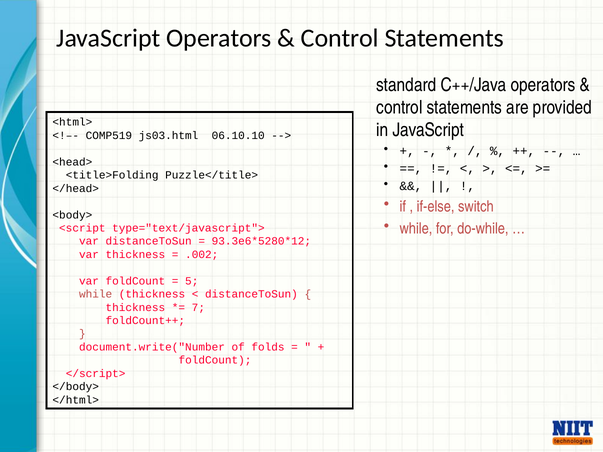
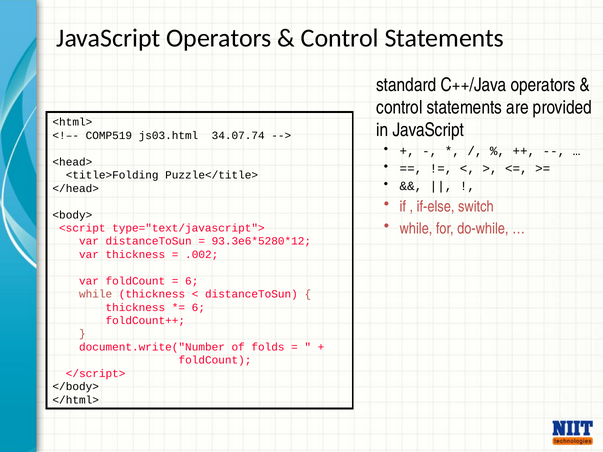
06.10.10: 06.10.10 -> 34.07.74
5 at (192, 281): 5 -> 6
7 at (198, 308): 7 -> 6
